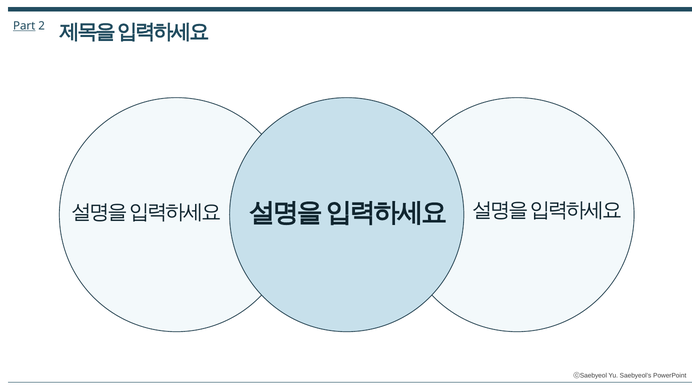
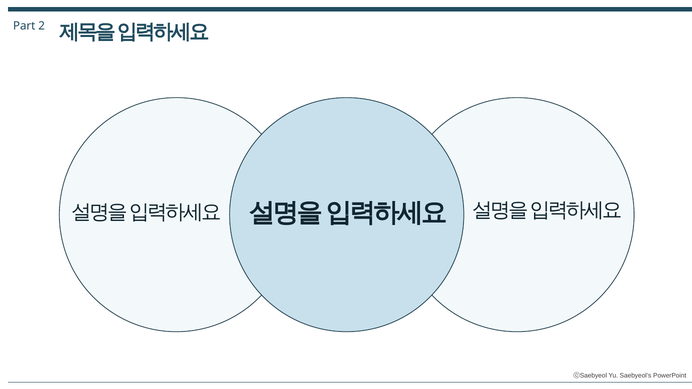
Part underline: present -> none
